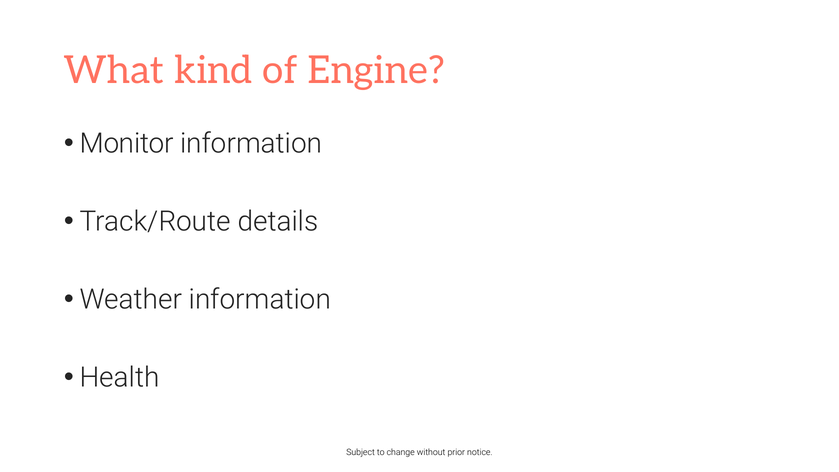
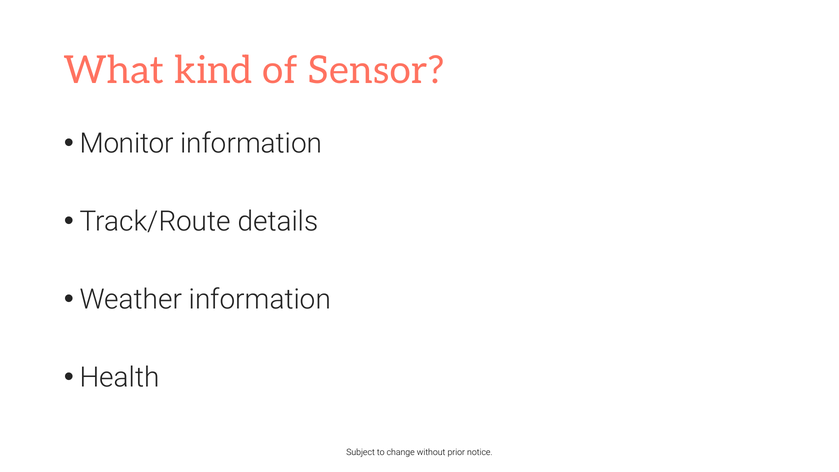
Engine: Engine -> Sensor
